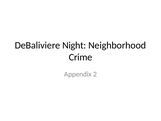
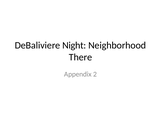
Crime: Crime -> There
